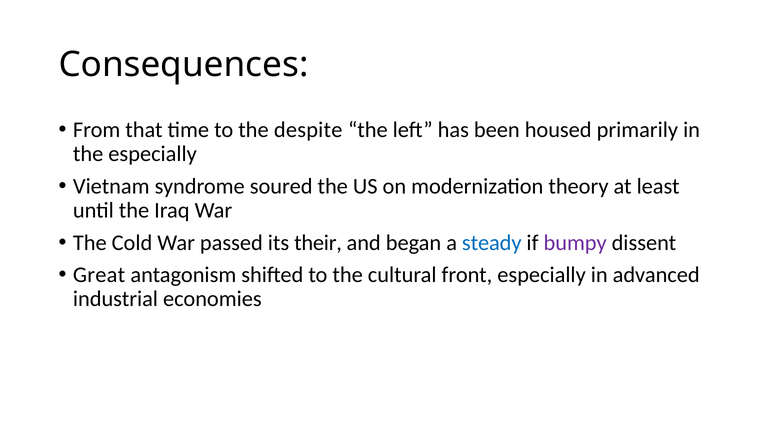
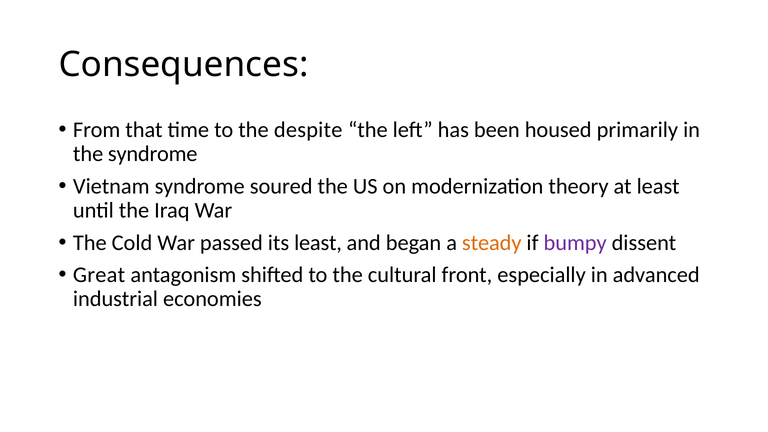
the especially: especially -> syndrome
its their: their -> least
steady colour: blue -> orange
